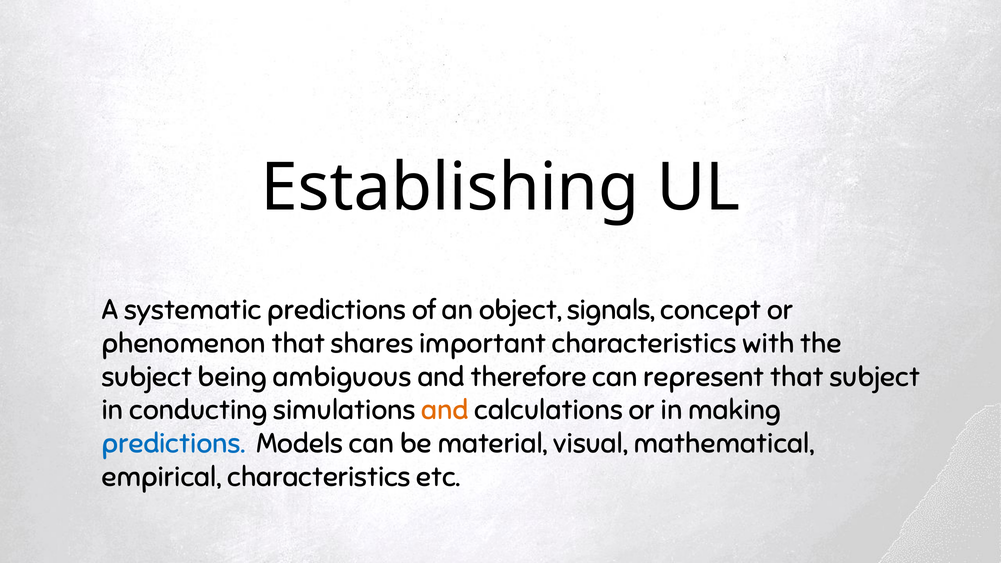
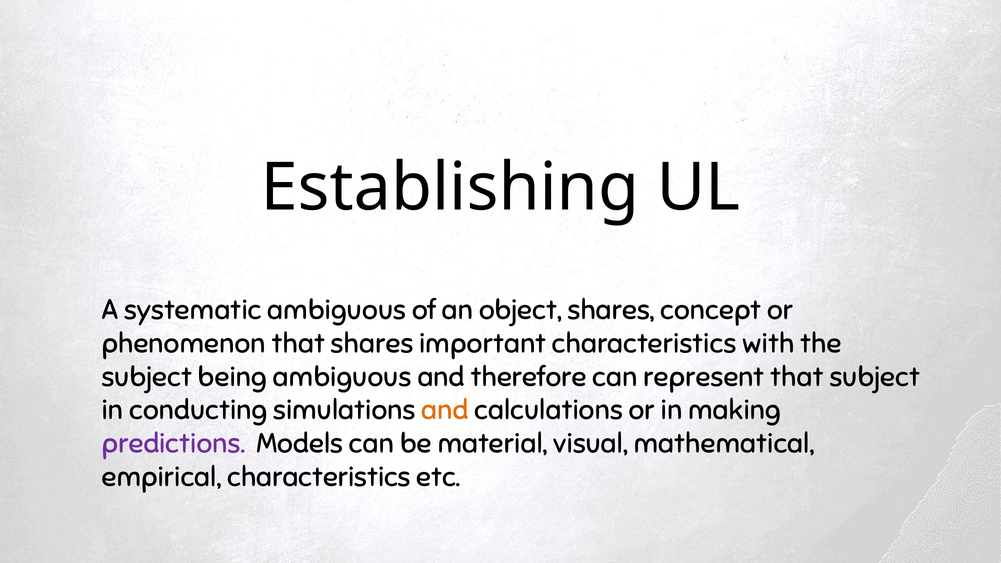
systematic predictions: predictions -> ambiguous
object signals: signals -> shares
predictions at (173, 444) colour: blue -> purple
